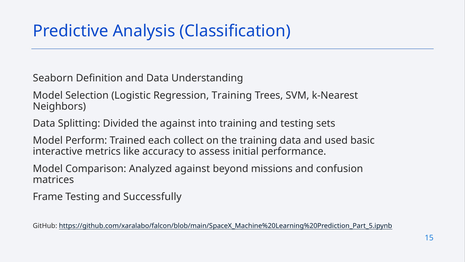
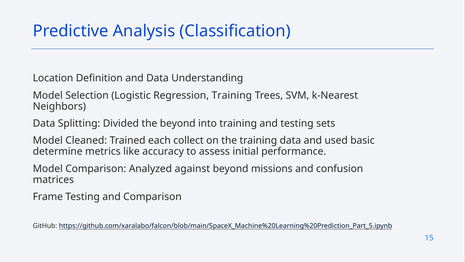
Seaborn: Seaborn -> Location
the against: against -> beyond
Perform: Perform -> Cleaned
interactive: interactive -> determine
and Successfully: Successfully -> Comparison
